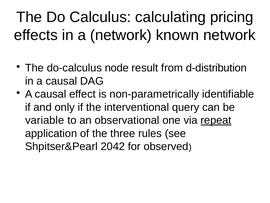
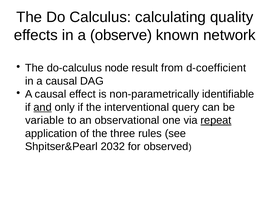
pricing: pricing -> quality
a network: network -> observe
d-distribution: d-distribution -> d-coefficient
and underline: none -> present
2042: 2042 -> 2032
